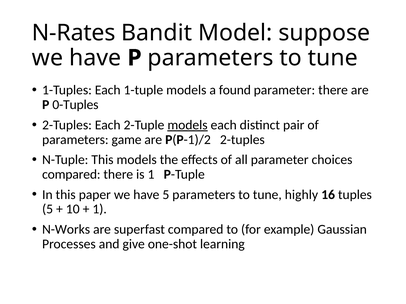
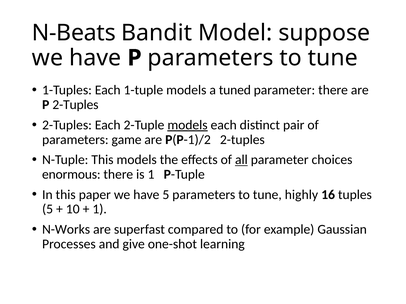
N-Rates: N-Rates -> N-Beats
found: found -> tuned
P 0-Tuples: 0-Tuples -> 2-Tuples
all underline: none -> present
compared at (71, 175): compared -> enormous
